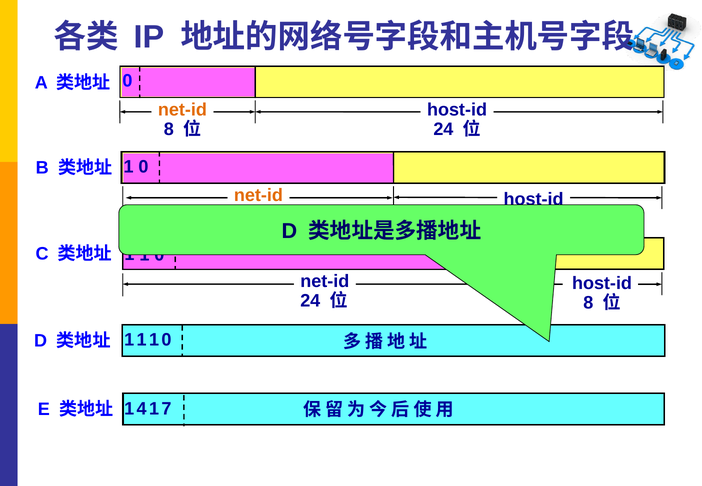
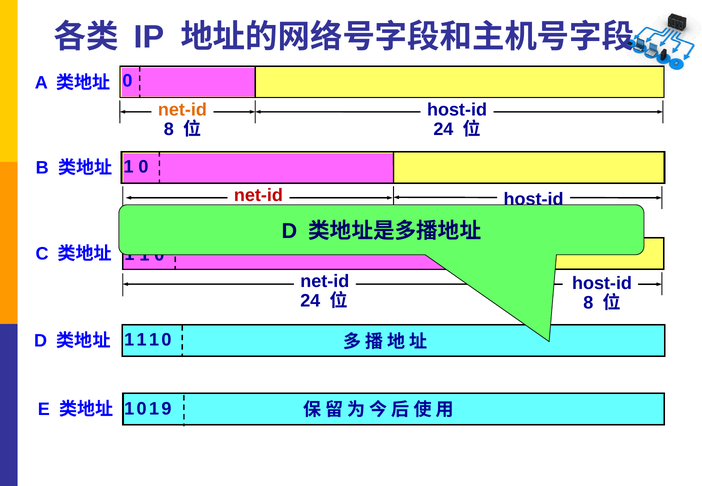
net-id at (258, 195) colour: orange -> red
4 at (142, 409): 4 -> 0
7: 7 -> 9
